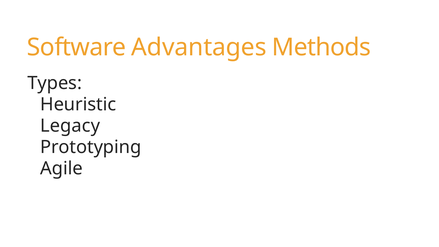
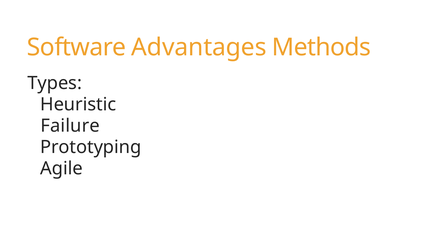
Legacy: Legacy -> Failure
